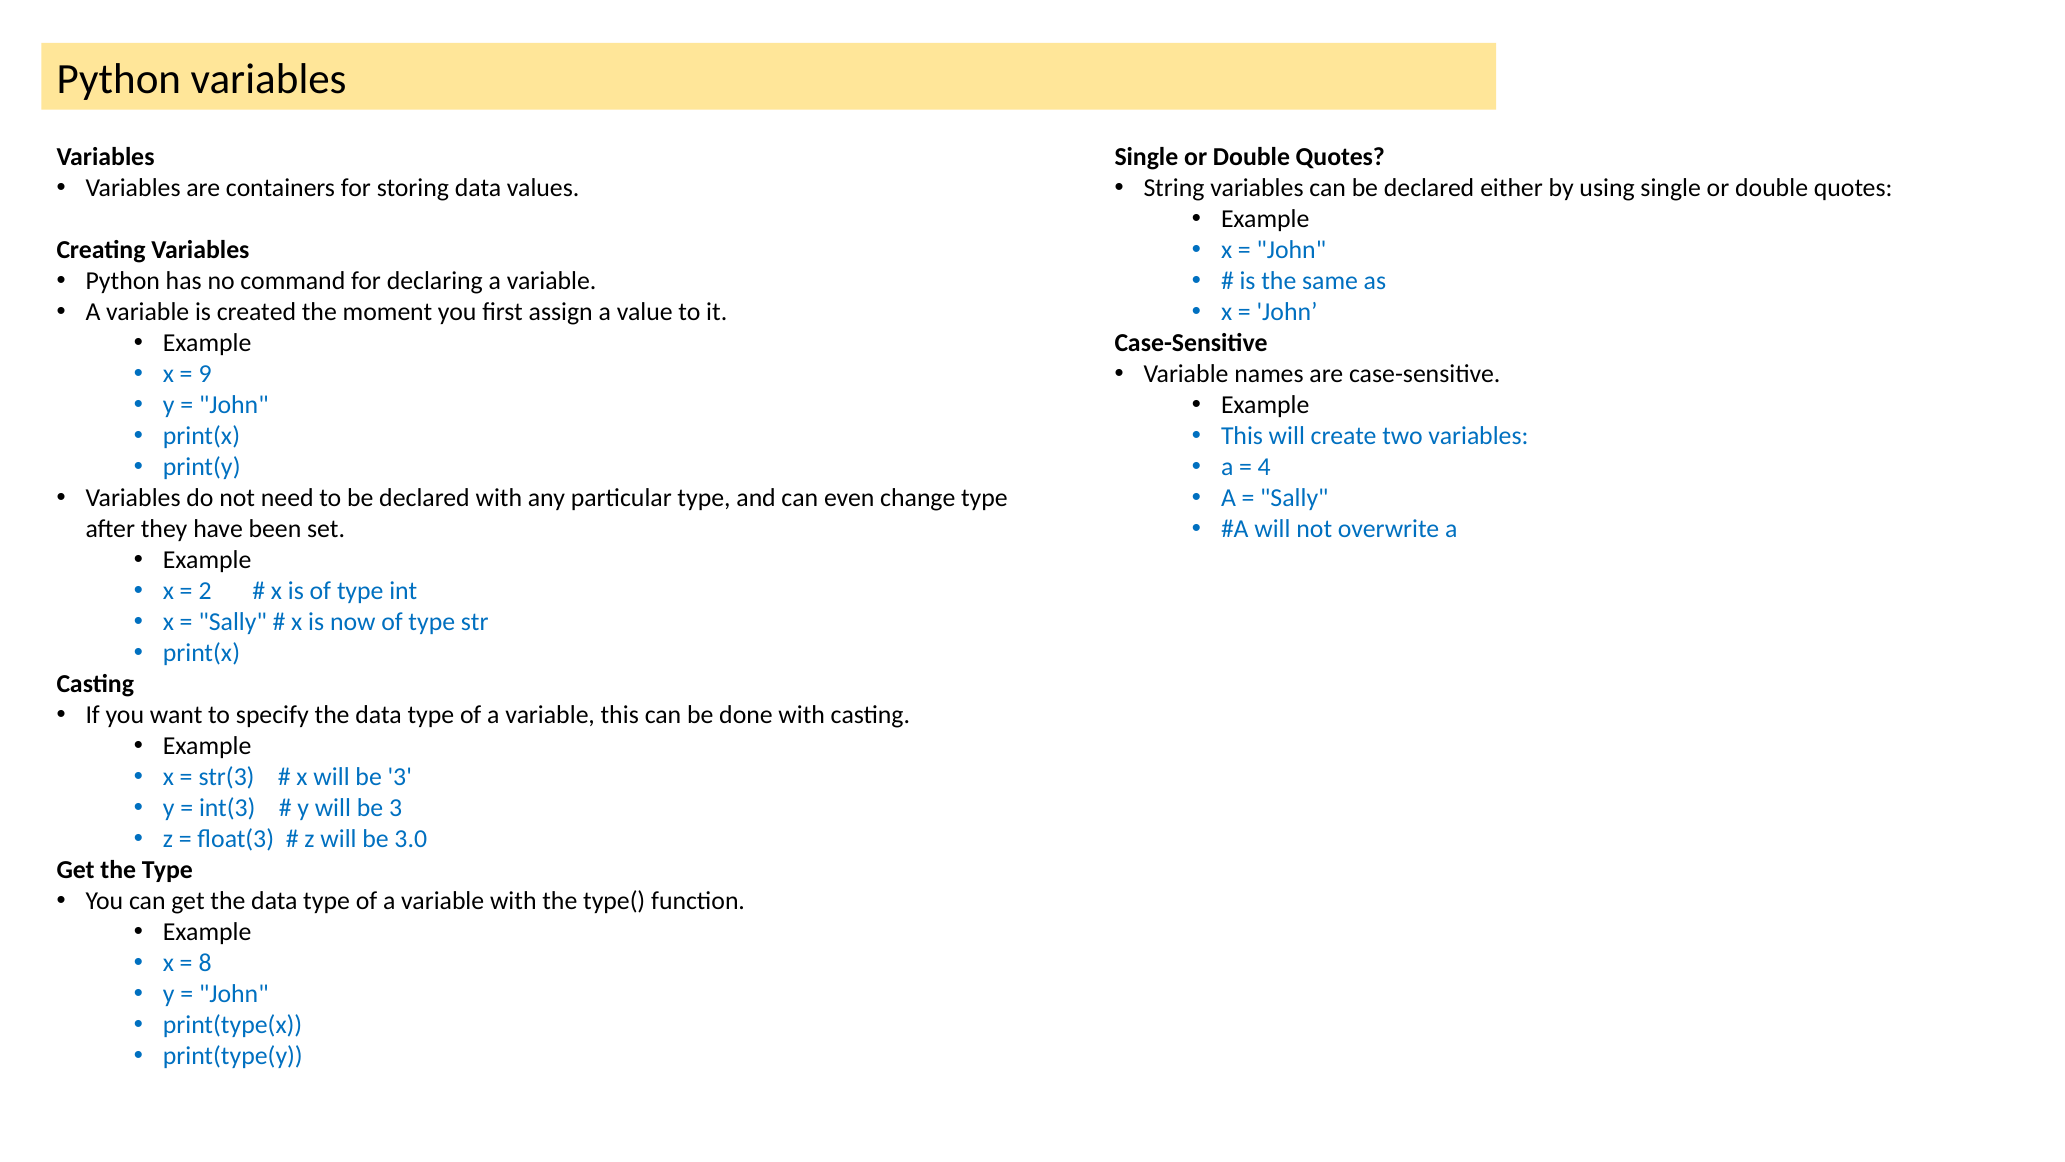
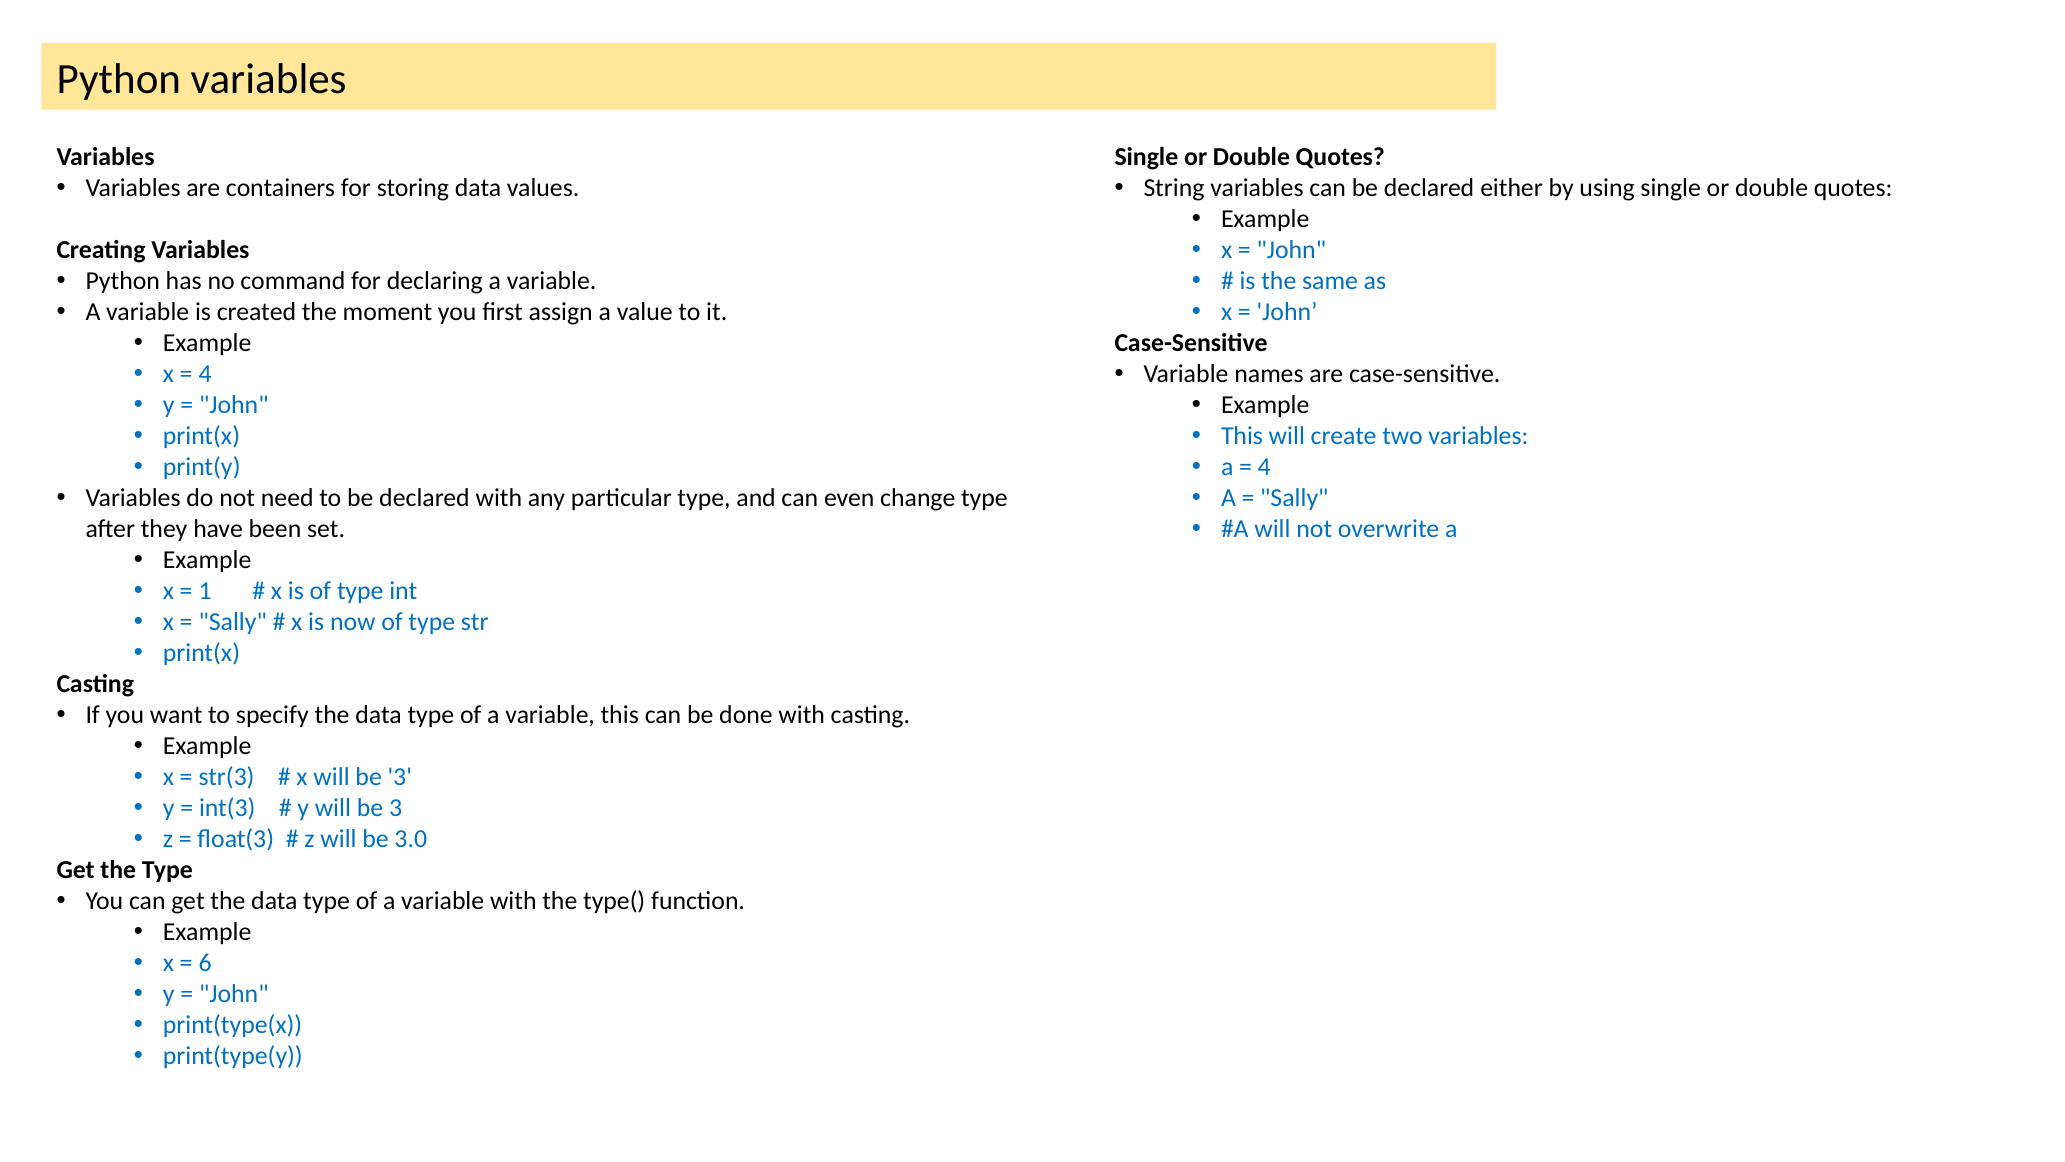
9 at (205, 374): 9 -> 4
2: 2 -> 1
8: 8 -> 6
